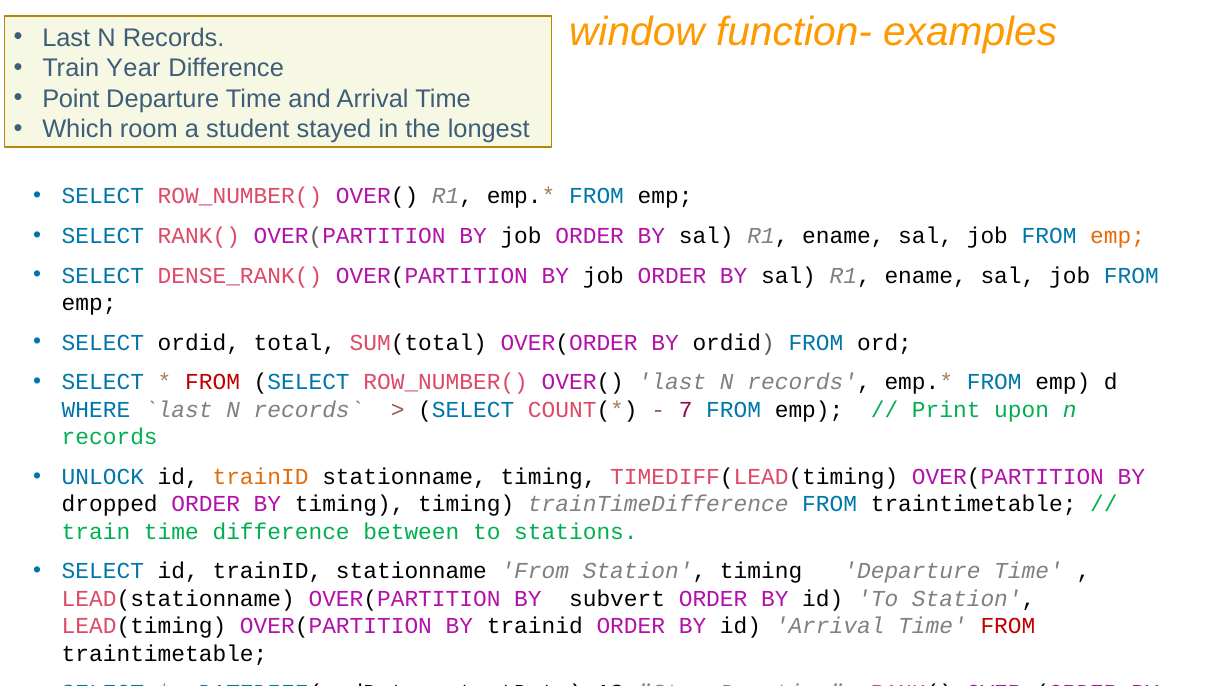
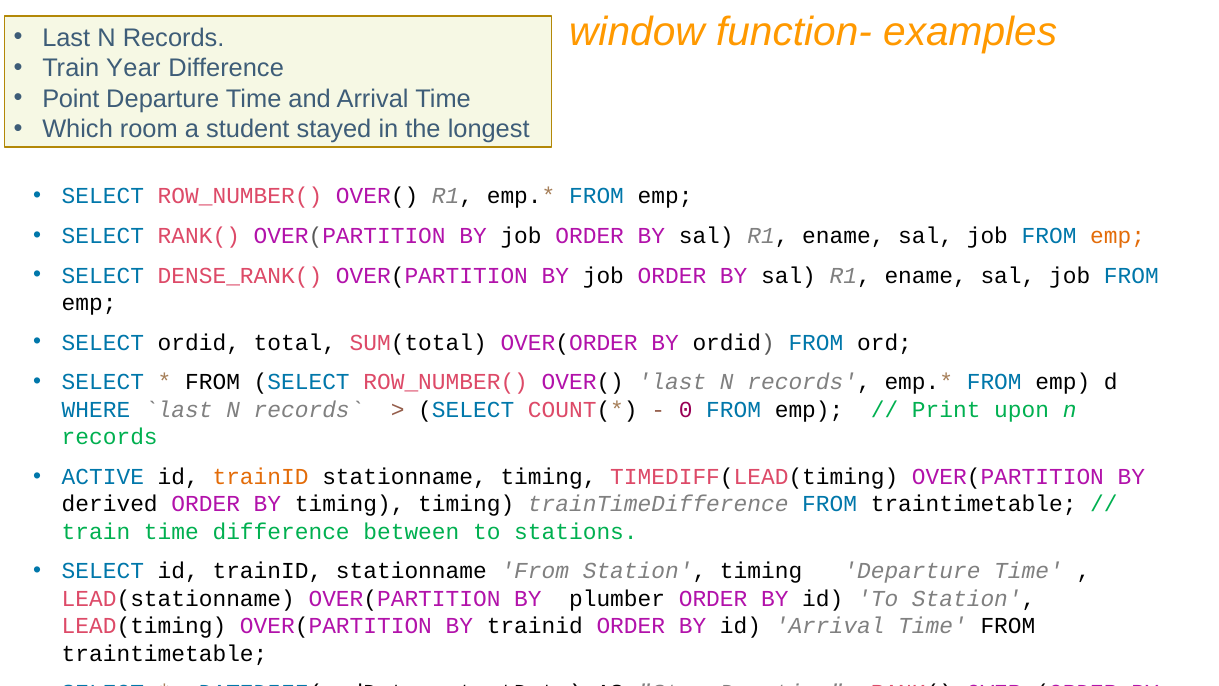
FROM at (213, 382) colour: red -> black
7: 7 -> 0
UNLOCK: UNLOCK -> ACTIVE
dropped: dropped -> derived
subvert: subvert -> plumber
FROM at (1008, 626) colour: red -> black
